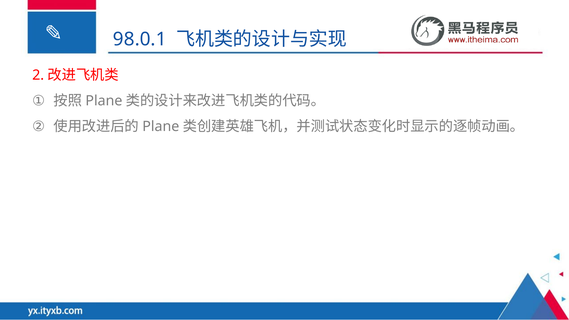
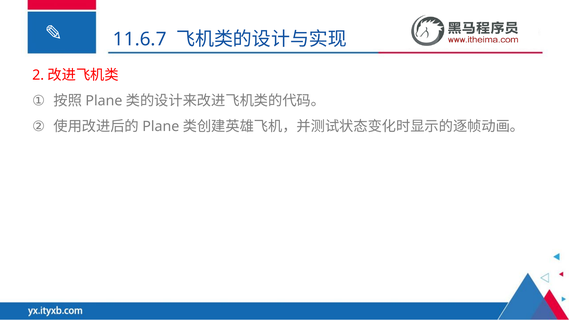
98.0.1: 98.0.1 -> 11.6.7
